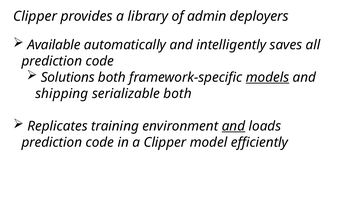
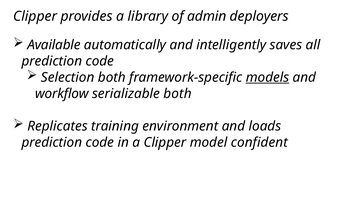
Solutions: Solutions -> Selection
shipping: shipping -> workflow
and at (233, 126) underline: present -> none
efficiently: efficiently -> confident
